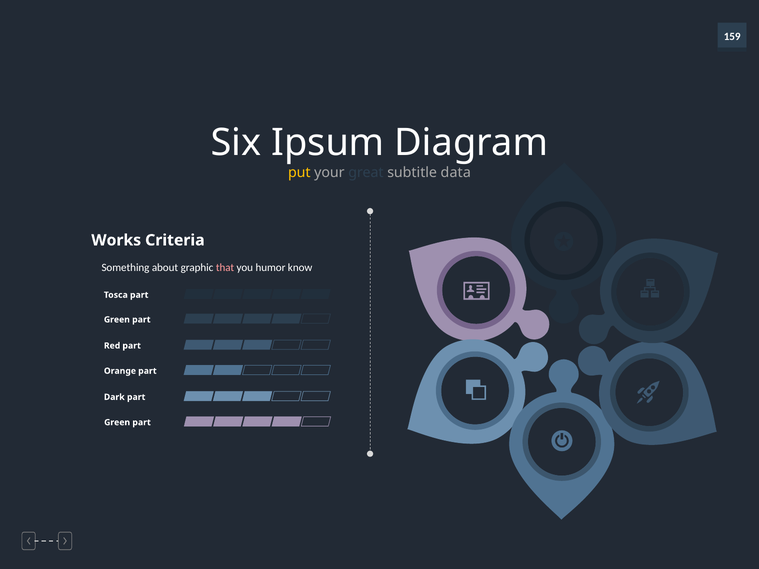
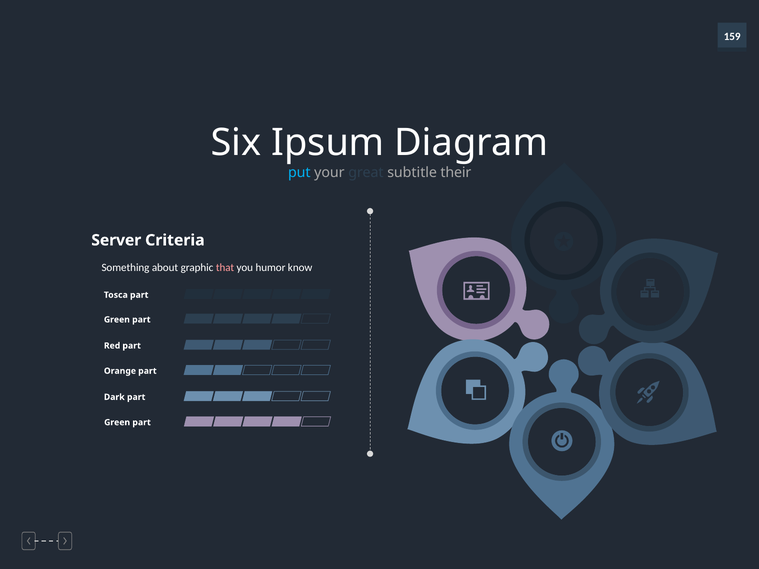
put colour: yellow -> light blue
data: data -> their
Works: Works -> Server
